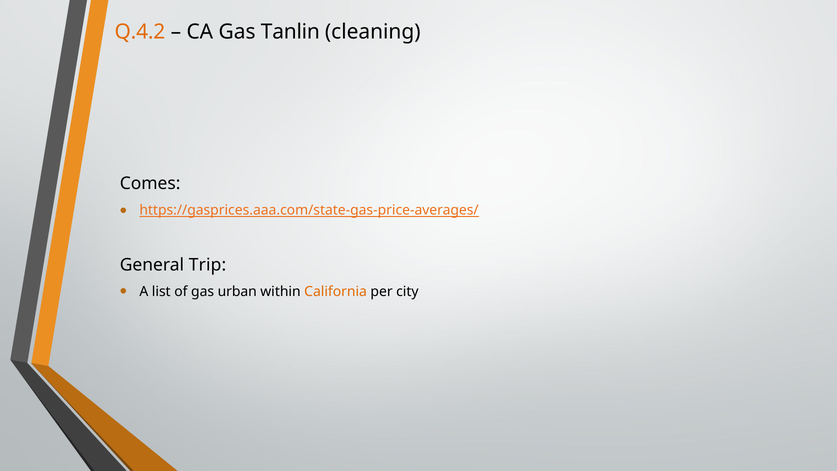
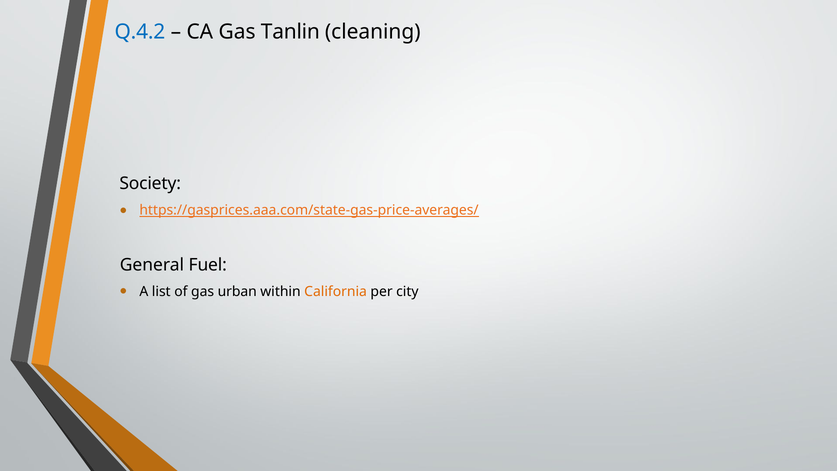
Q.4.2 colour: orange -> blue
Comes: Comes -> Society
Trip: Trip -> Fuel
